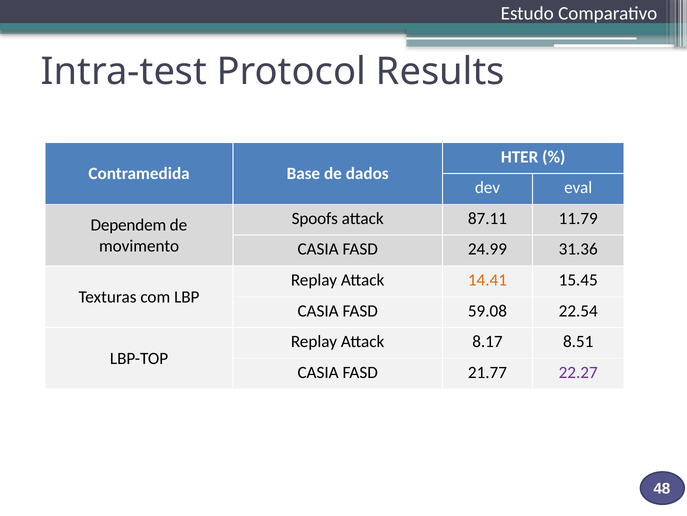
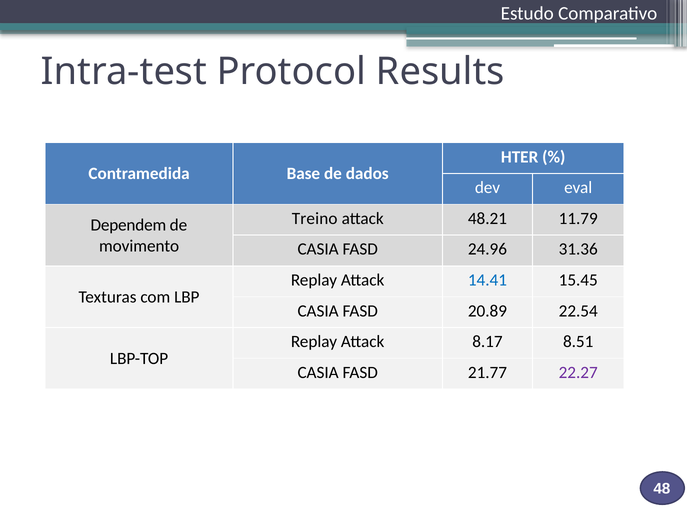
Spoofs: Spoofs -> Treino
87.11: 87.11 -> 48.21
24.99: 24.99 -> 24.96
14.41 colour: orange -> blue
59.08: 59.08 -> 20.89
